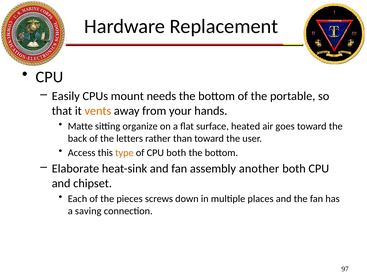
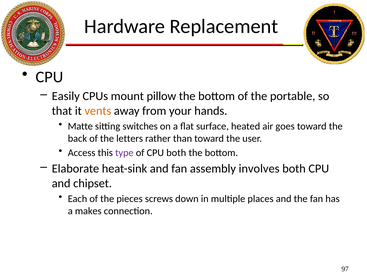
needs: needs -> pillow
organize: organize -> switches
type colour: orange -> purple
another: another -> involves
saving: saving -> makes
